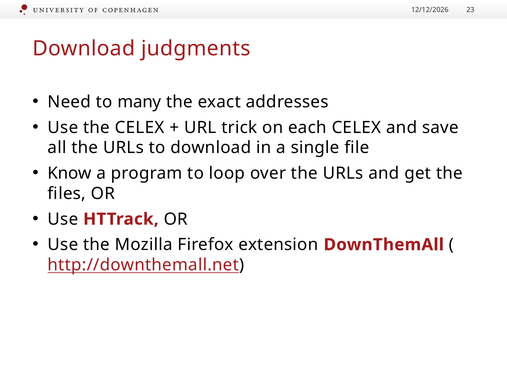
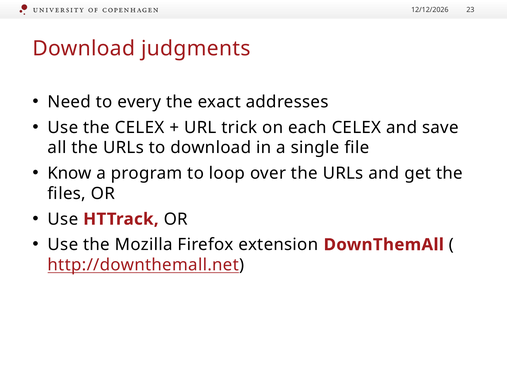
many: many -> every
